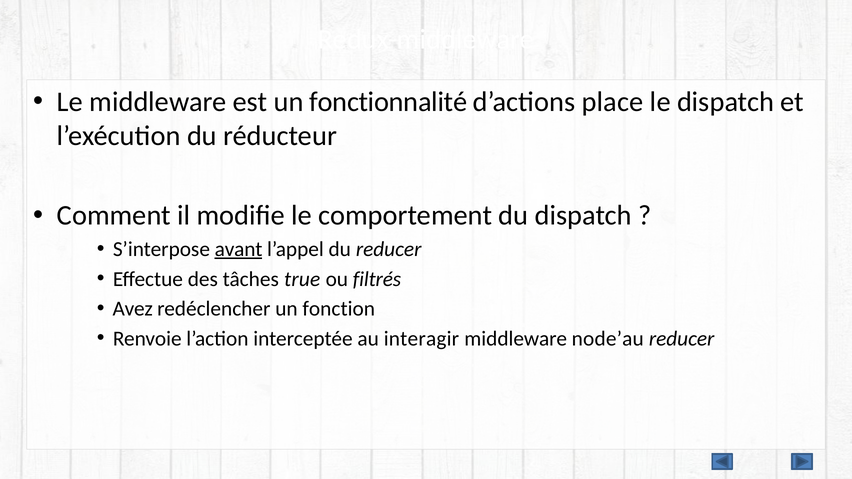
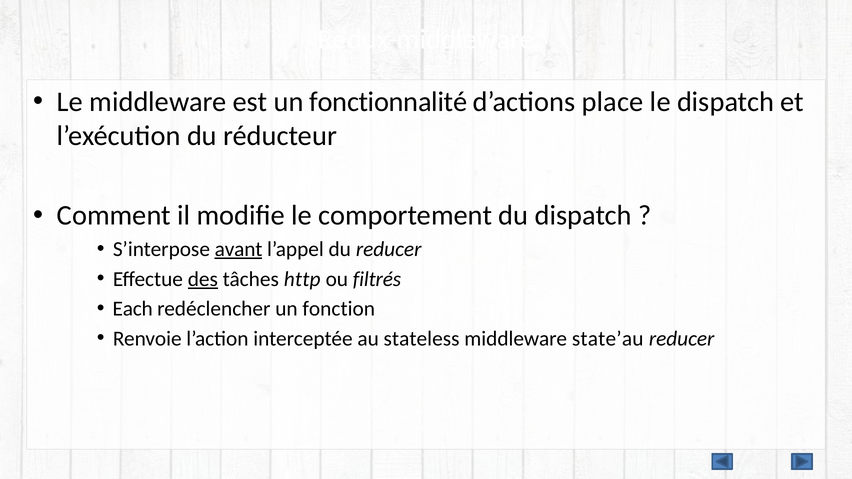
des underline: none -> present
true: true -> http
Avez: Avez -> Each
interagir: interagir -> stateless
node’au: node’au -> state’au
